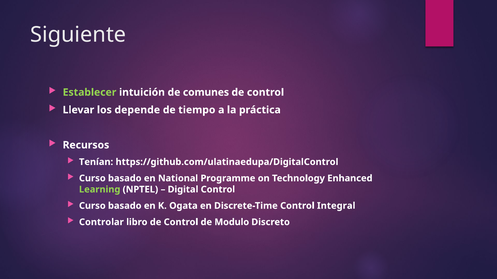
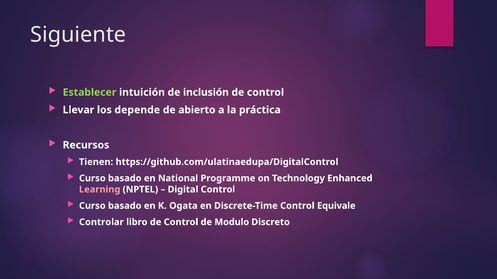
comunes: comunes -> inclusión
tiempo: tiempo -> abierto
Tenían: Tenían -> Tienen
Learning colour: light green -> pink
Integral: Integral -> Equivale
